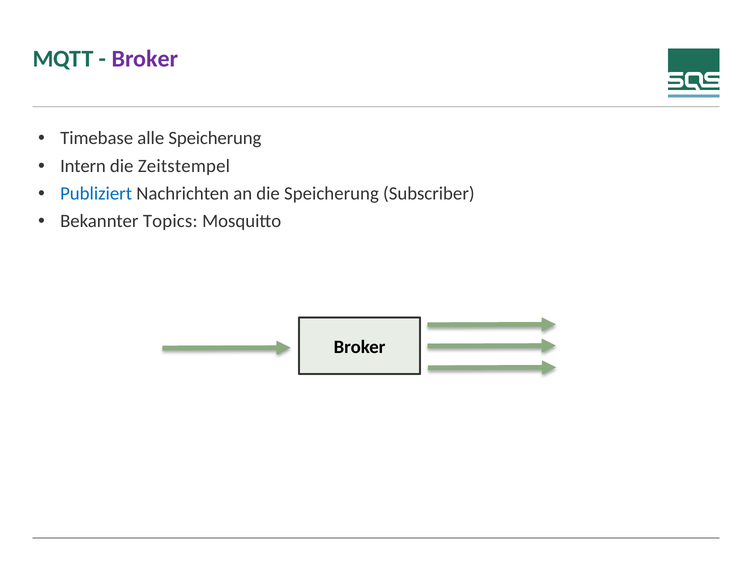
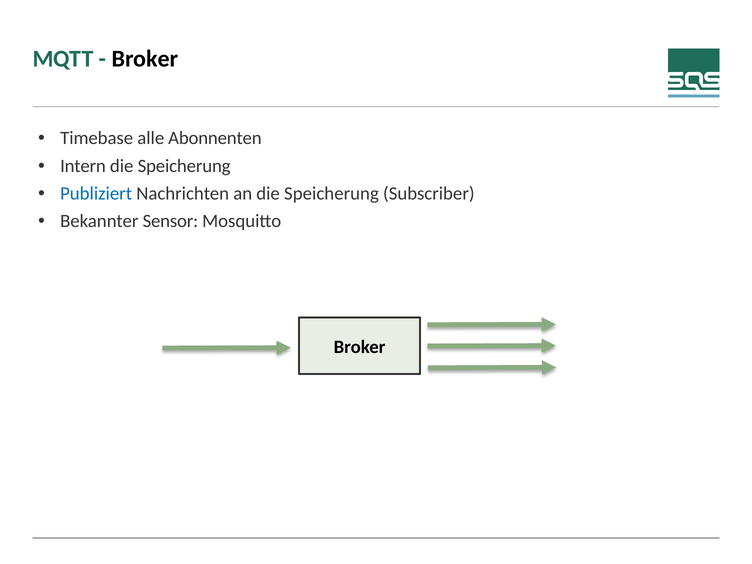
Broker at (145, 59) colour: purple -> black
alle Speicherung: Speicherung -> Abonnenten
Zeitstempel at (184, 166): Zeitstempel -> Speicherung
Topics: Topics -> Sensor
